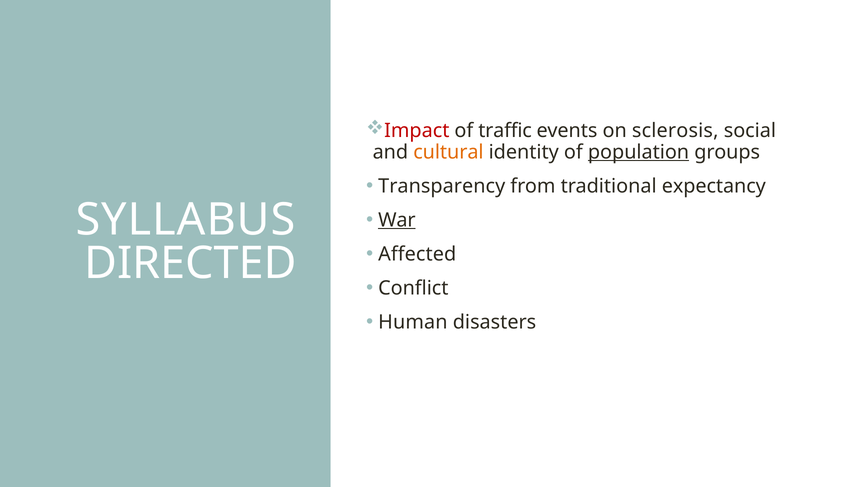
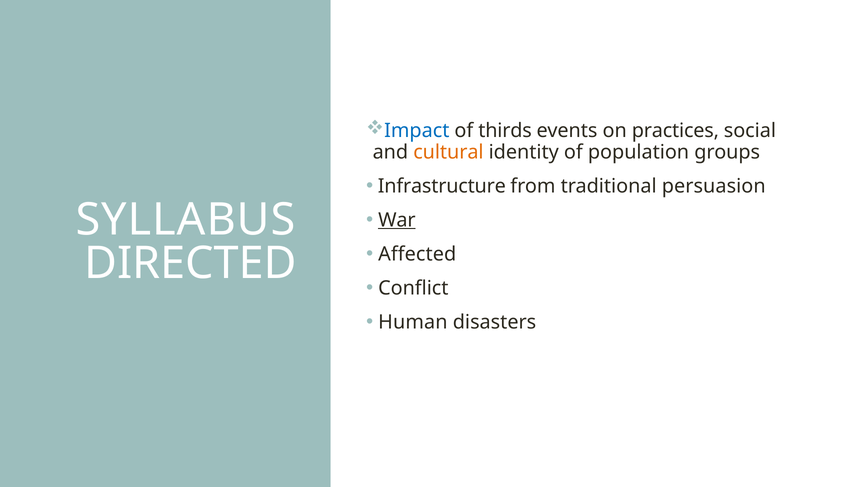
Impact colour: red -> blue
traffic: traffic -> thirds
sclerosis: sclerosis -> practices
population underline: present -> none
Transparency: Transparency -> Infrastructure
expectancy: expectancy -> persuasion
